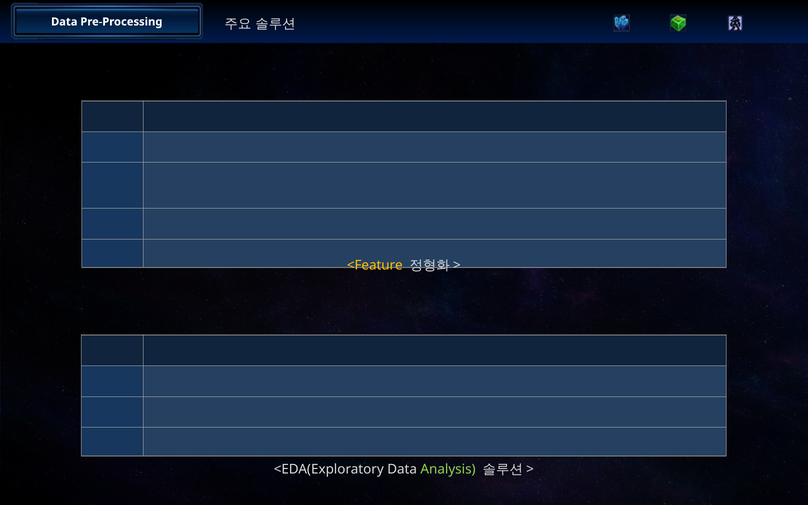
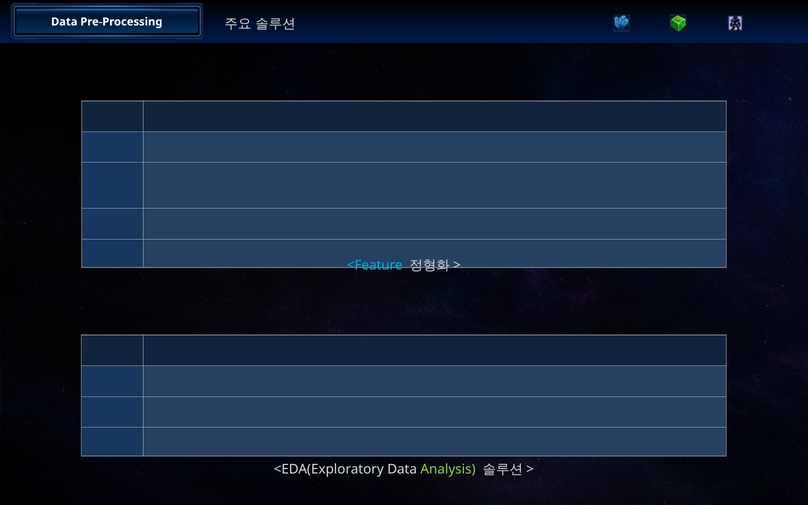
<Feature colour: yellow -> light blue
